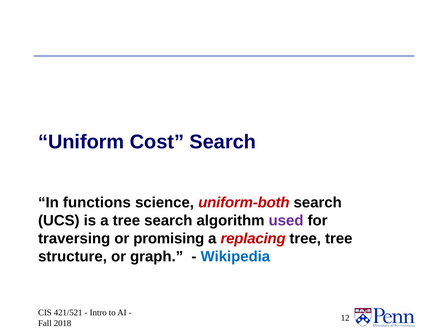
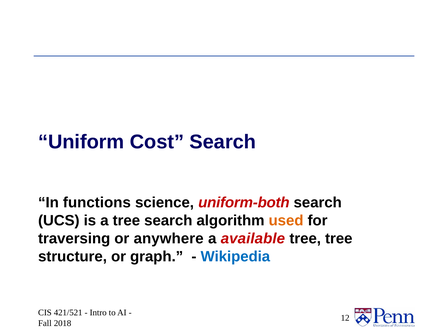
used colour: purple -> orange
promising: promising -> anywhere
replacing: replacing -> available
